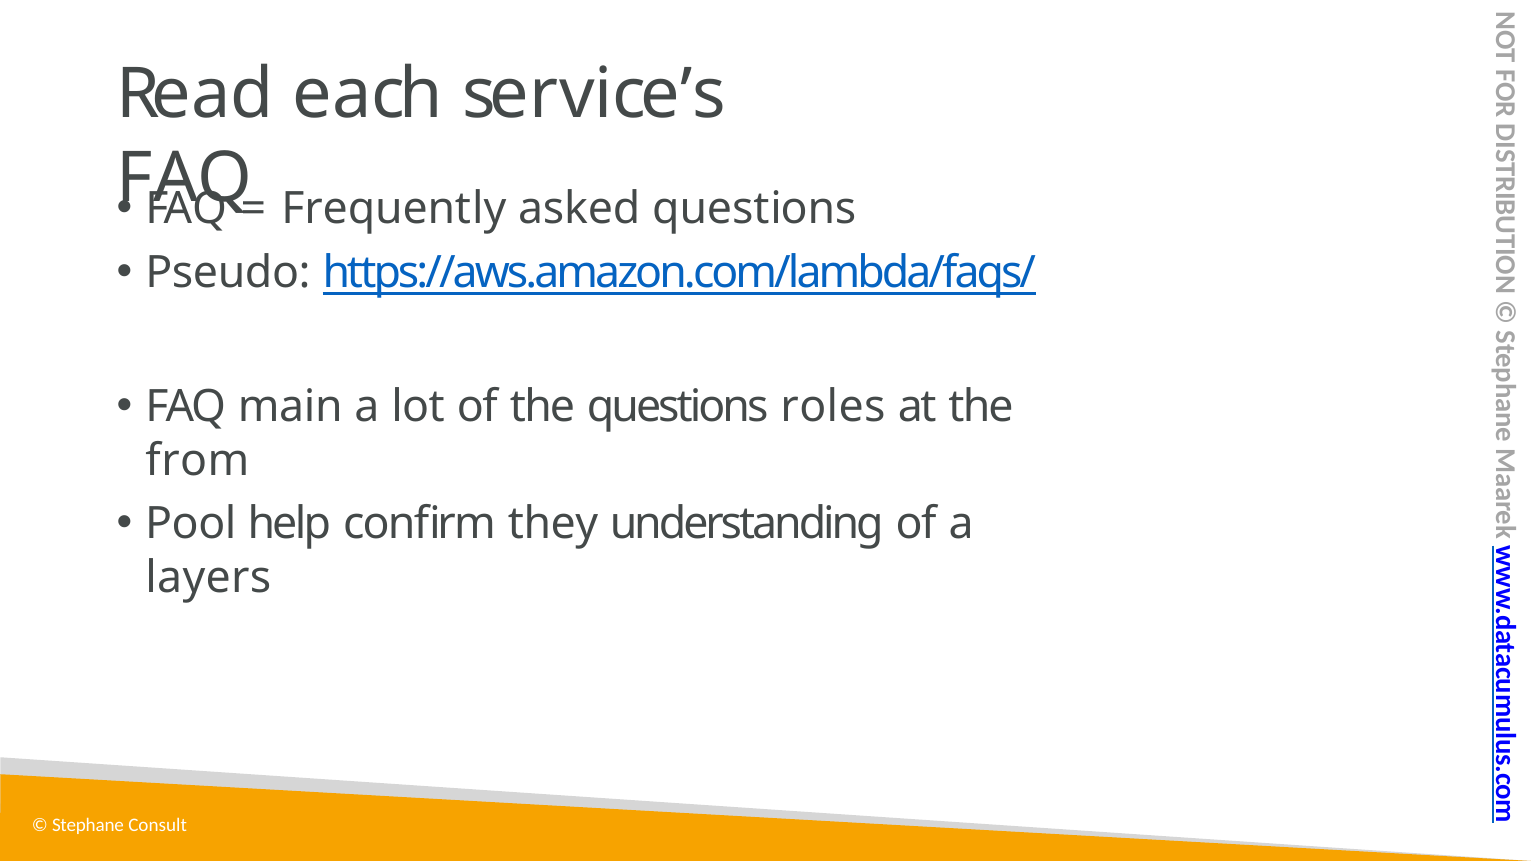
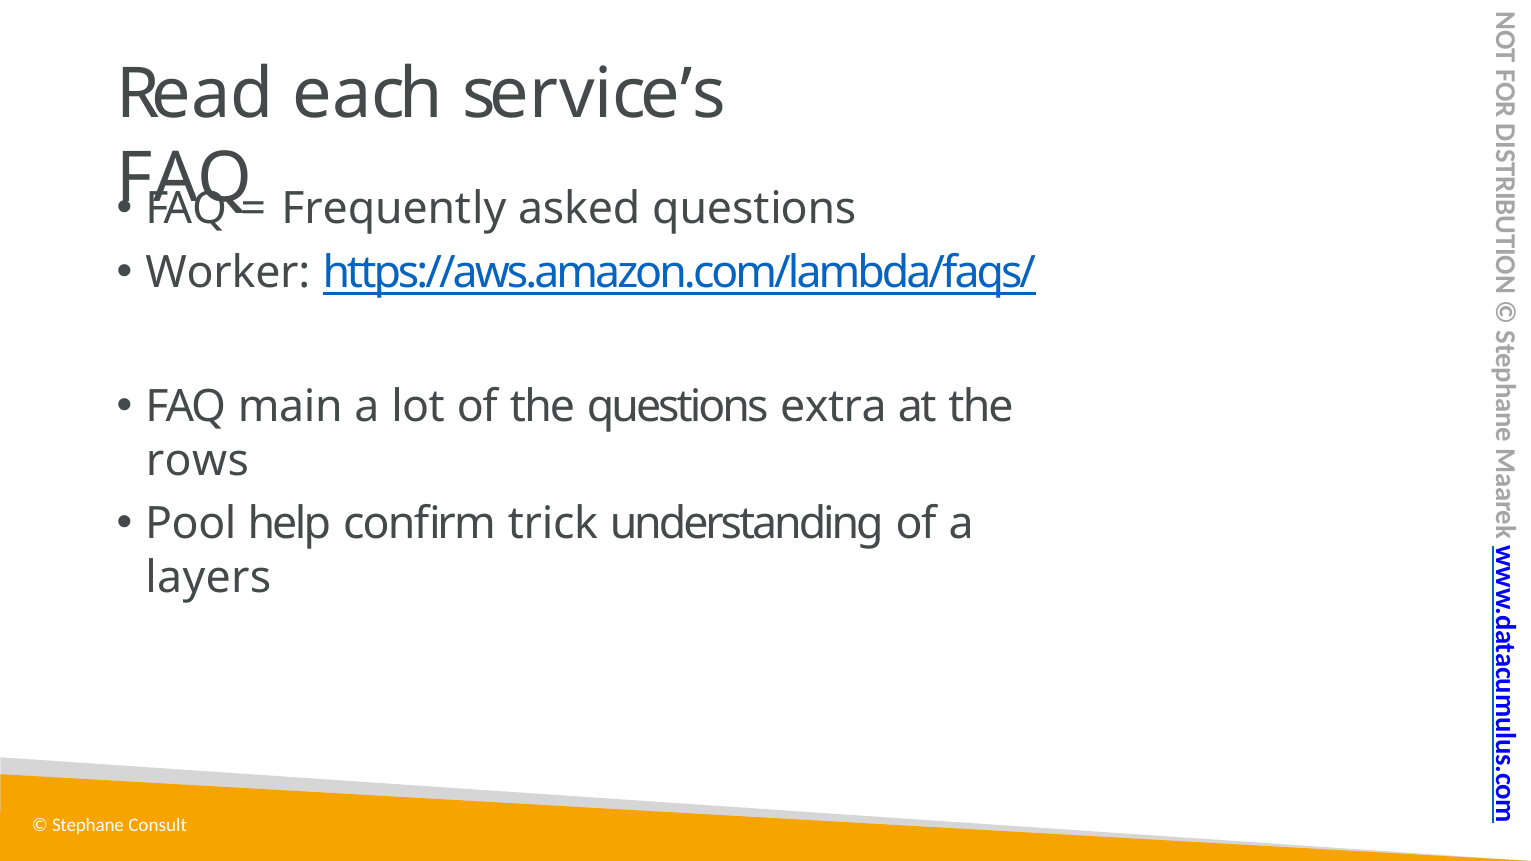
Pseudo: Pseudo -> Worker
roles: roles -> extra
from: from -> rows
they: they -> trick
